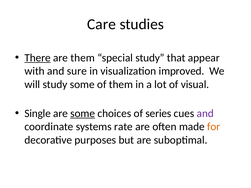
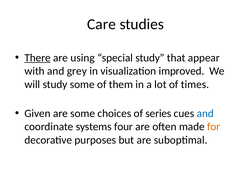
are them: them -> using
sure: sure -> grey
visual: visual -> times
Single: Single -> Given
some at (83, 113) underline: present -> none
and at (205, 113) colour: purple -> blue
rate: rate -> four
